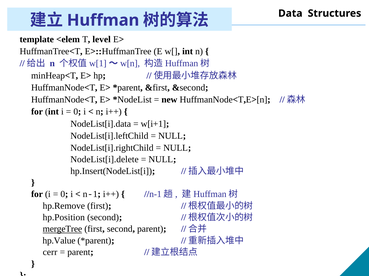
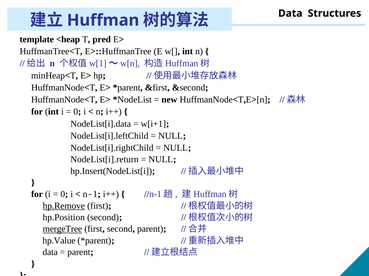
<elem: <elem -> <heap
level: level -> pred
NodeList[i].delete: NodeList[i].delete -> NodeList[i].return
hp.Remove underline: none -> present
cerr at (50, 253): cerr -> data
